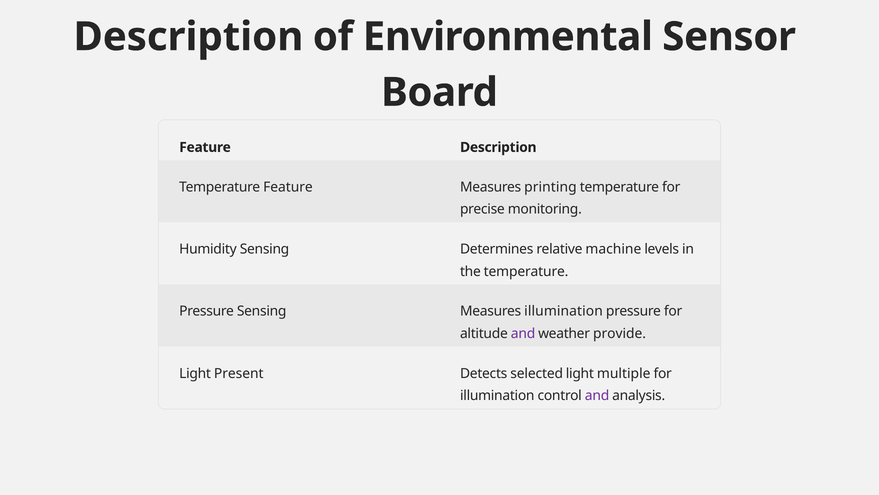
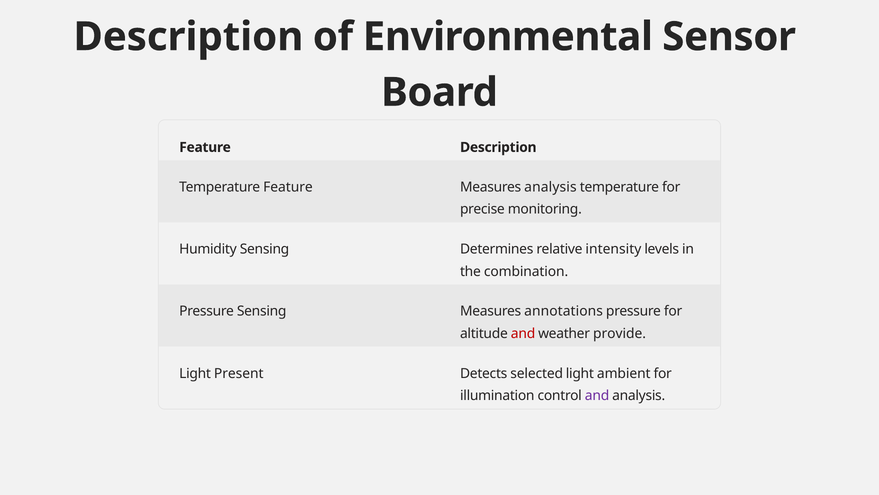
Measures printing: printing -> analysis
machine: machine -> intensity
the temperature: temperature -> combination
Measures illumination: illumination -> annotations
and at (523, 333) colour: purple -> red
multiple: multiple -> ambient
